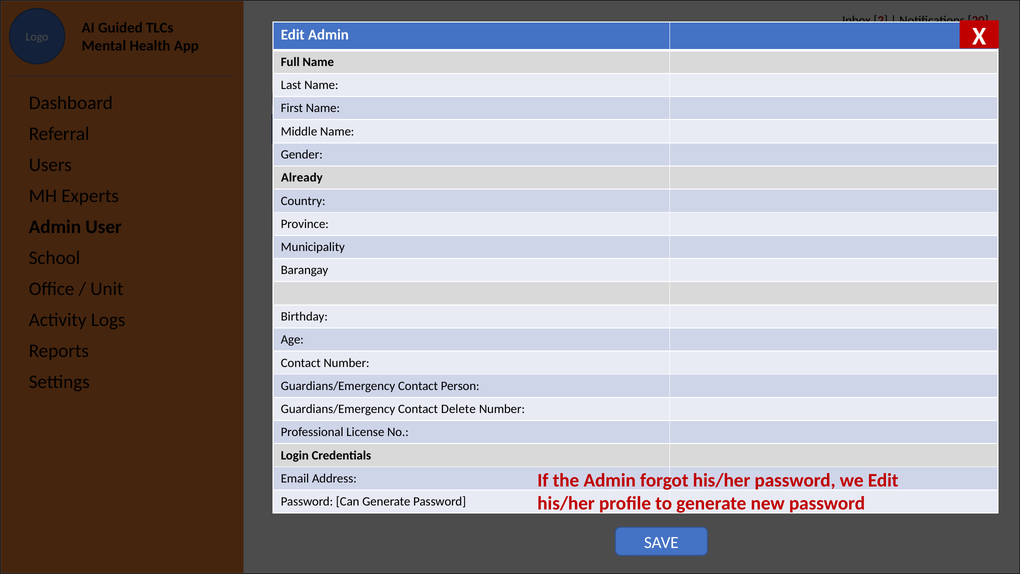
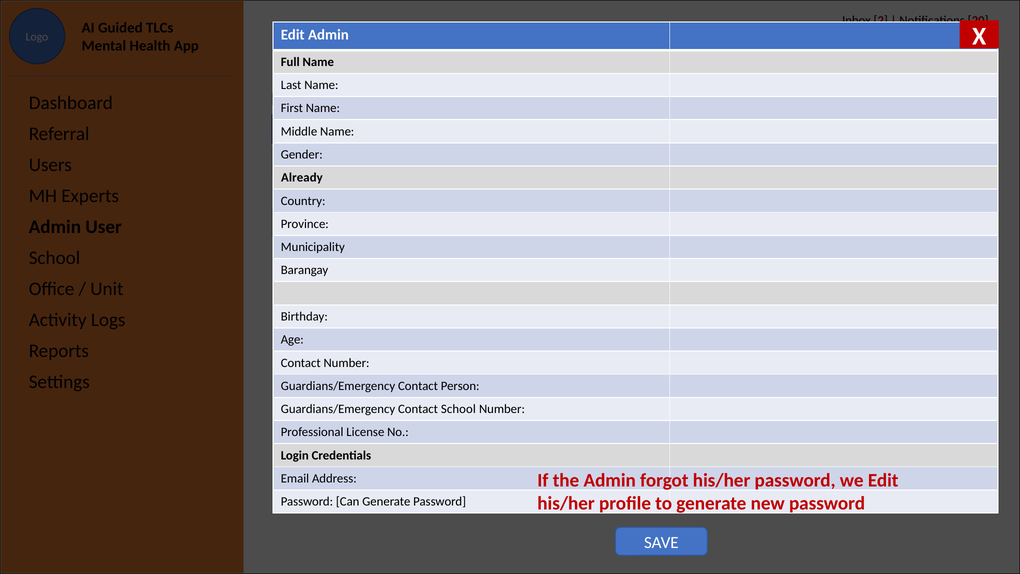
Contact Delete: Delete -> School
